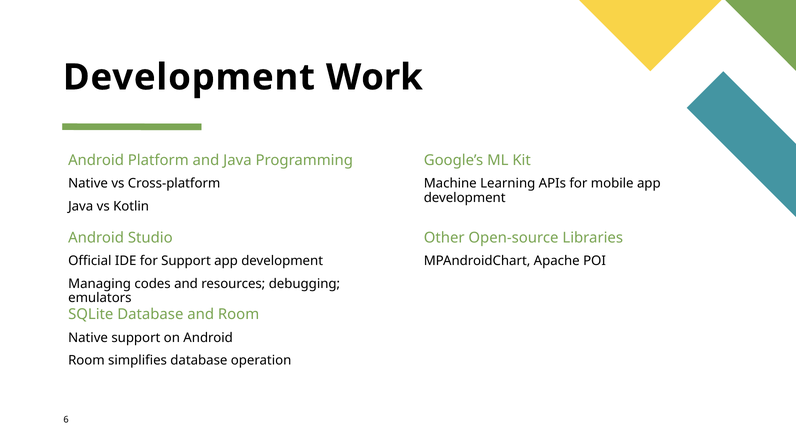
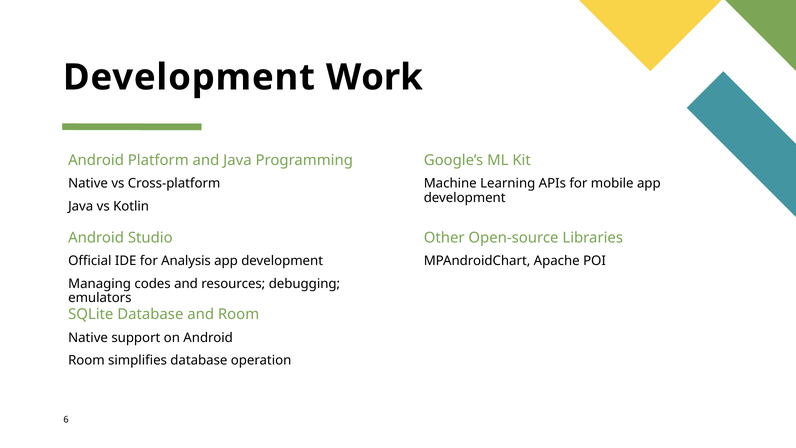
for Support: Support -> Analysis
